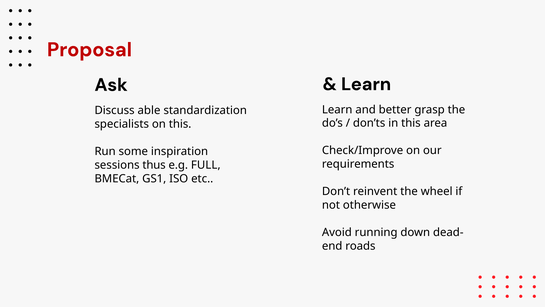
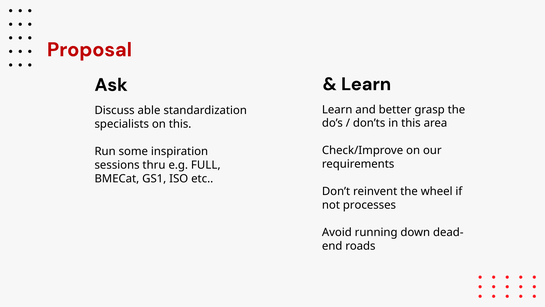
thus: thus -> thru
otherwise: otherwise -> processes
